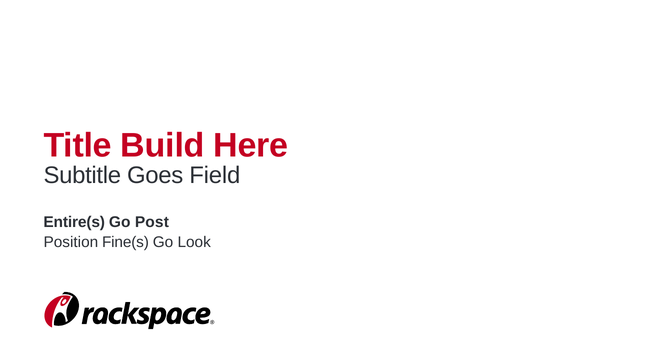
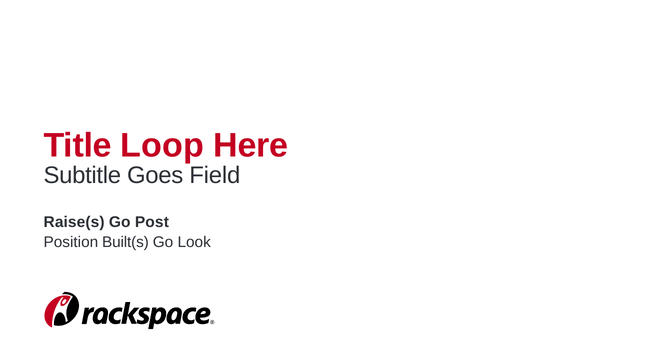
Build: Build -> Loop
Entire(s: Entire(s -> Raise(s
Fine(s: Fine(s -> Built(s
